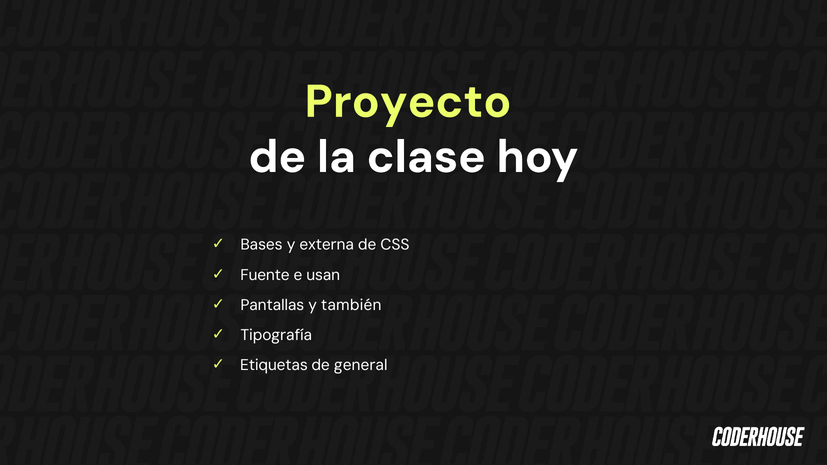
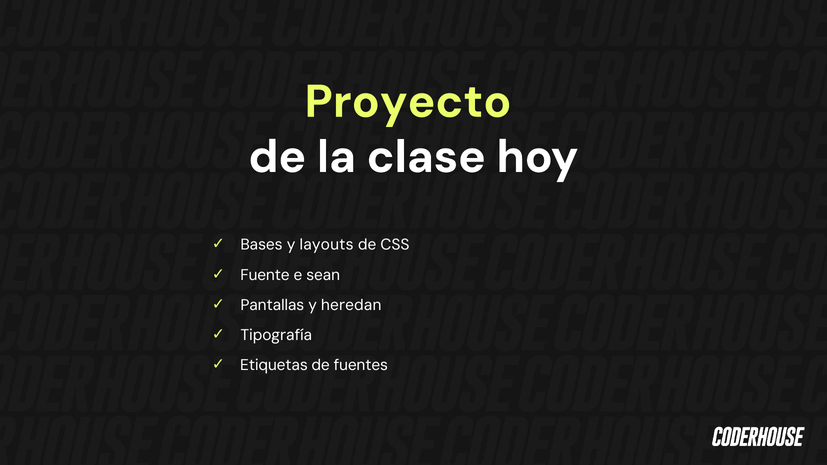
externa: externa -> layouts
usan: usan -> sean
también: también -> heredan
general: general -> fuentes
